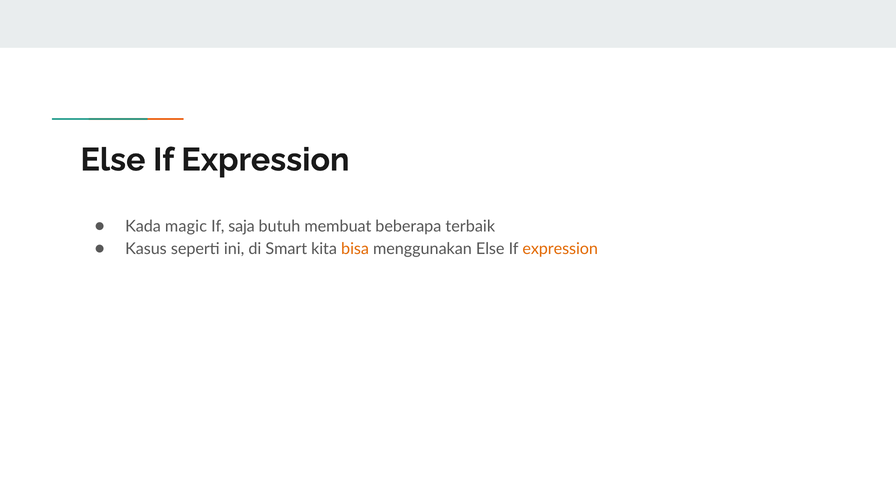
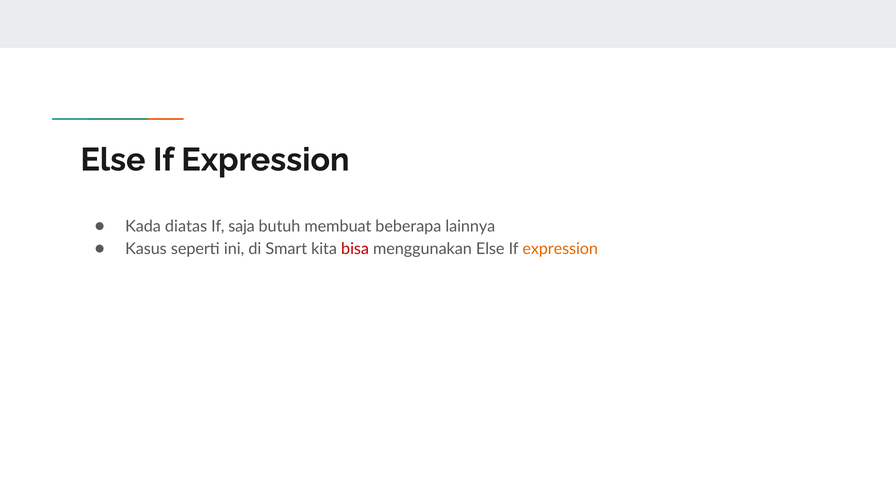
magic: magic -> diatas
terbaik: terbaik -> lainnya
bisa colour: orange -> red
